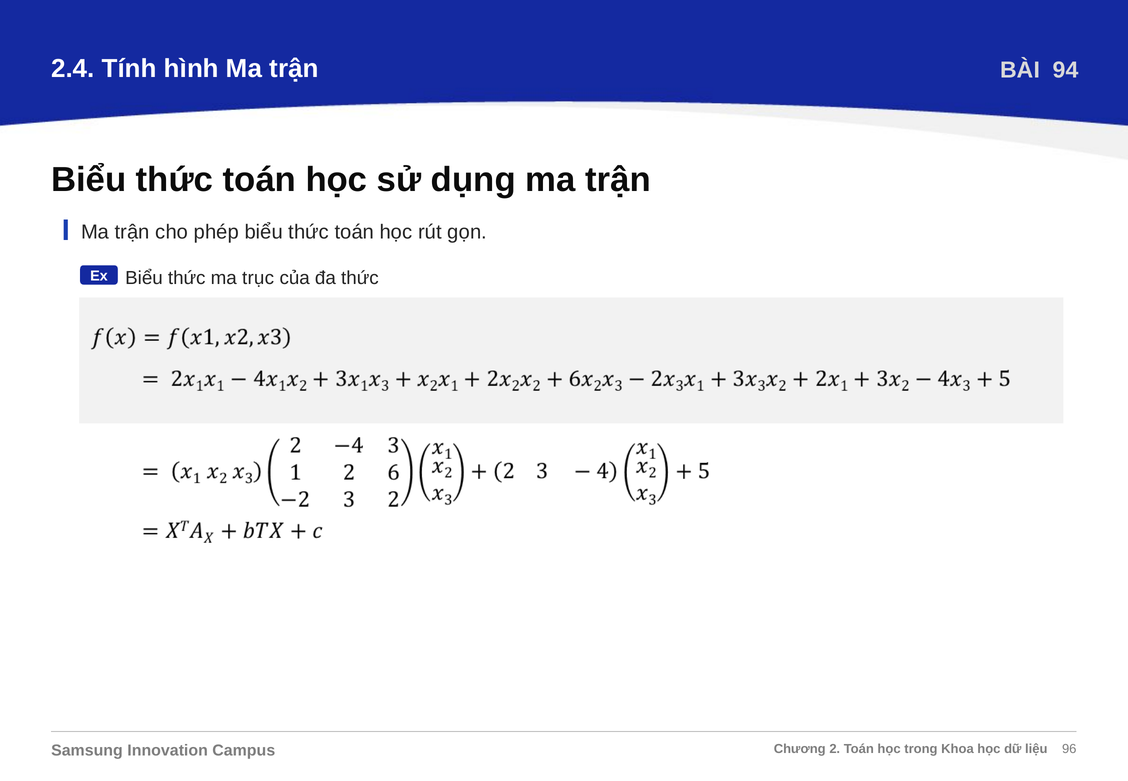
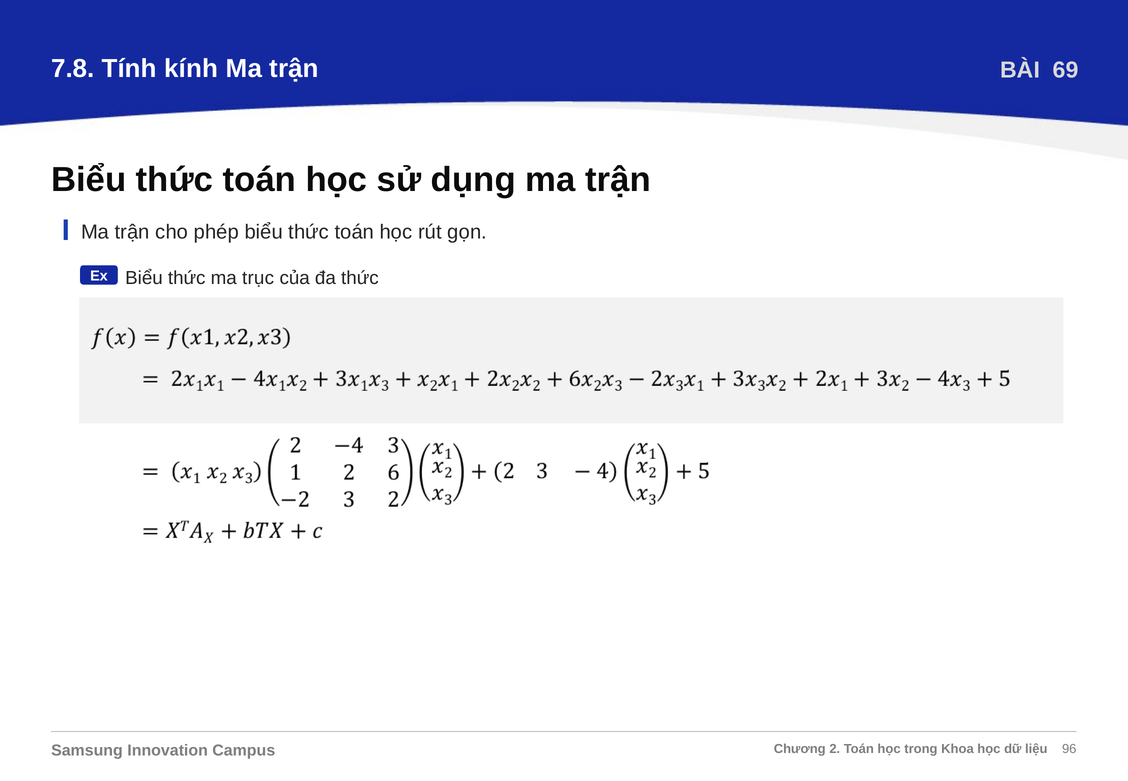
2.4: 2.4 -> 7.8
hình: hình -> kính
94: 94 -> 69
